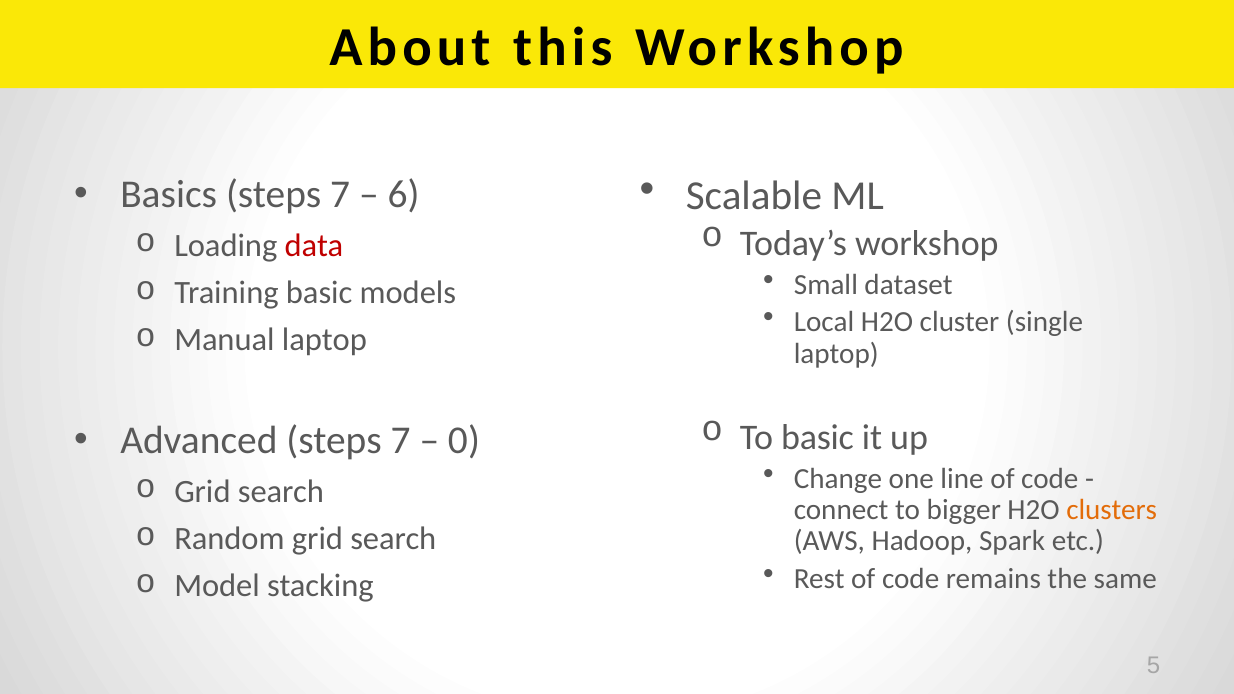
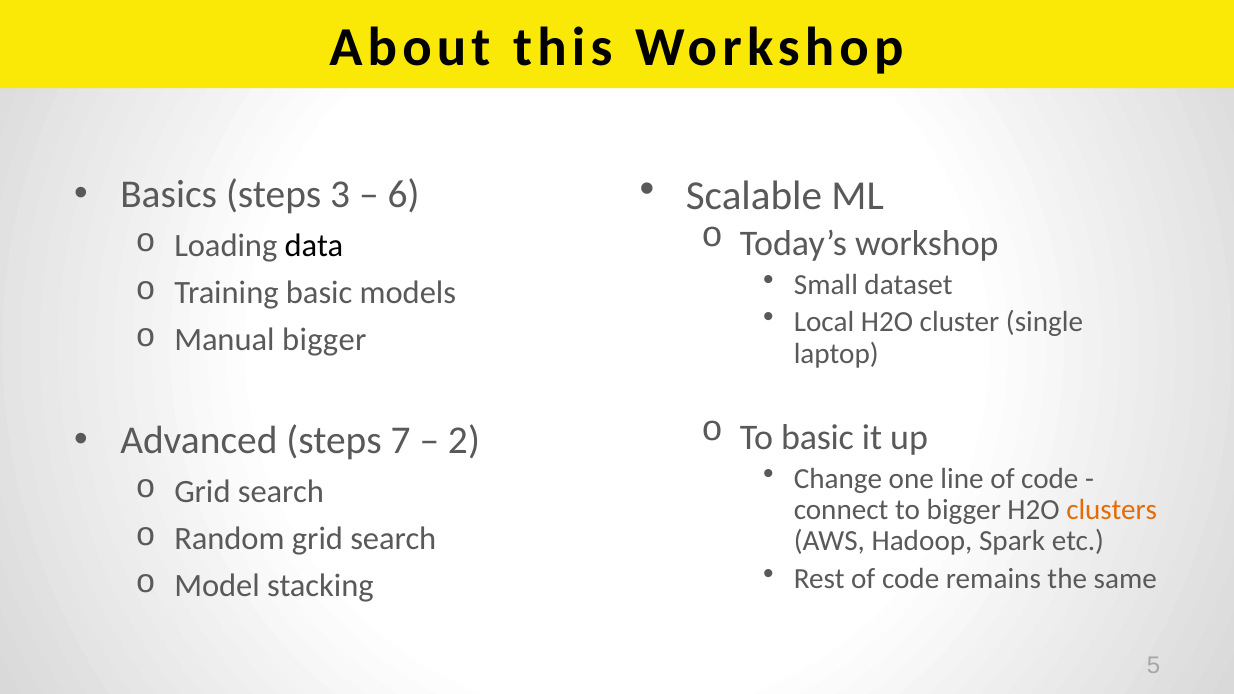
Basics steps 7: 7 -> 3
data colour: red -> black
Manual laptop: laptop -> bigger
0: 0 -> 2
